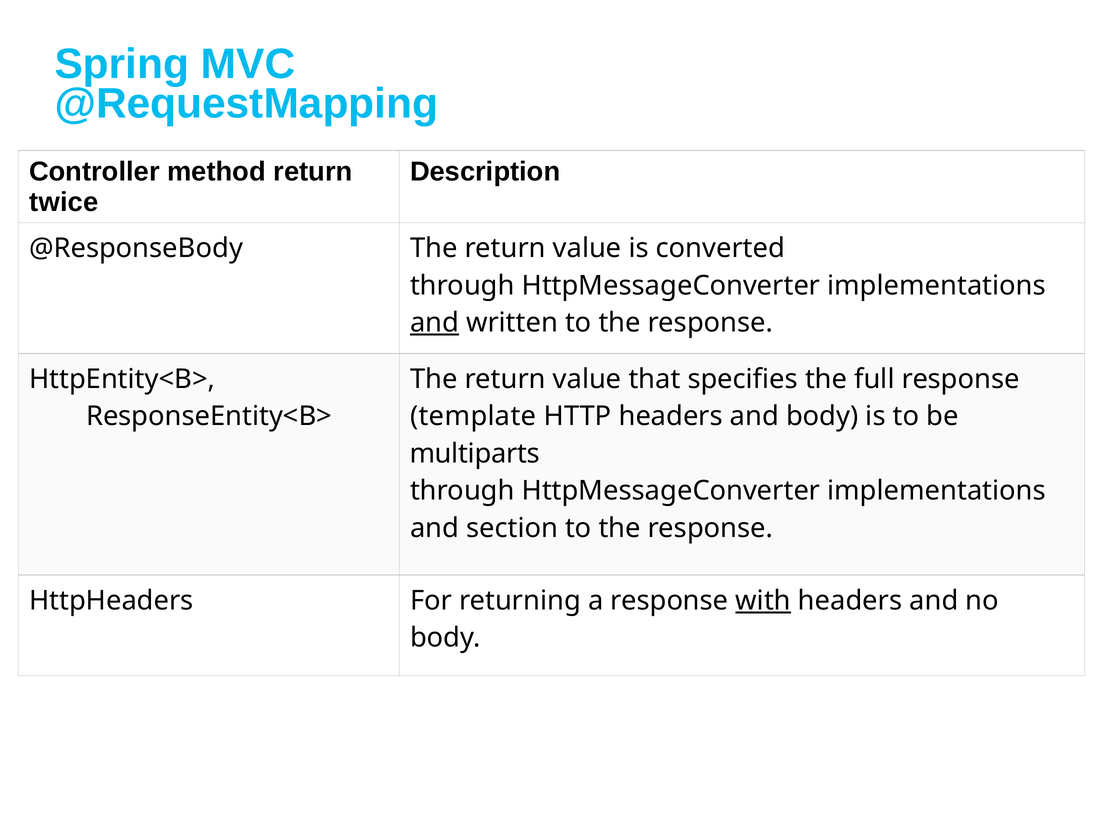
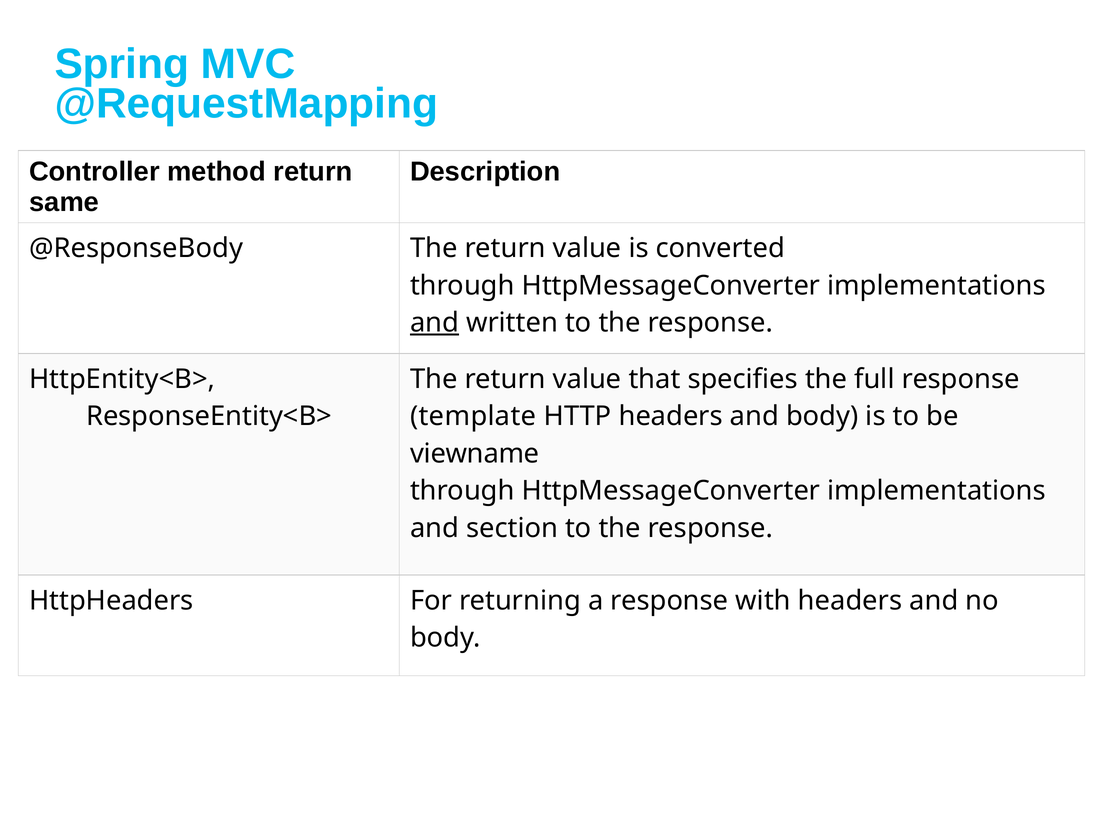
twice: twice -> same
multiparts: multiparts -> viewname
with underline: present -> none
